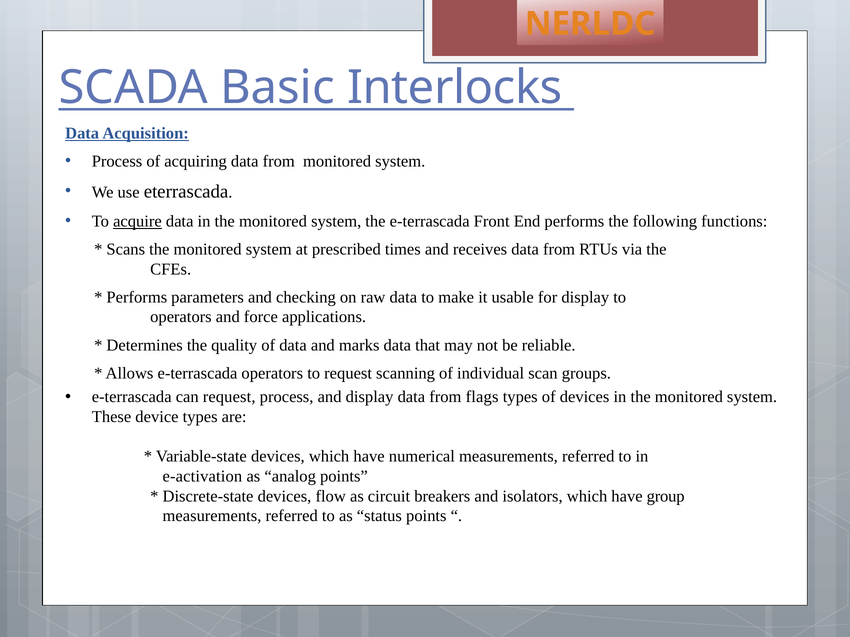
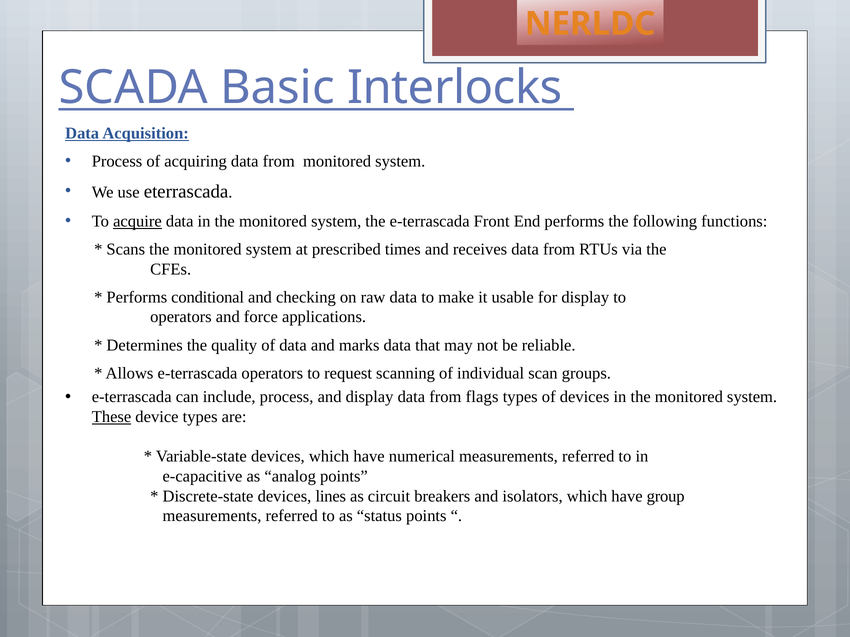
parameters: parameters -> conditional
can request: request -> include
These underline: none -> present
e‑activation: e‑activation -> e‑capacitive
flow: flow -> lines
